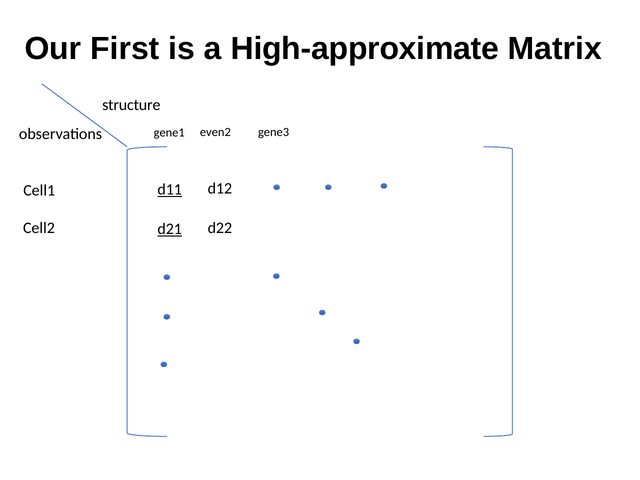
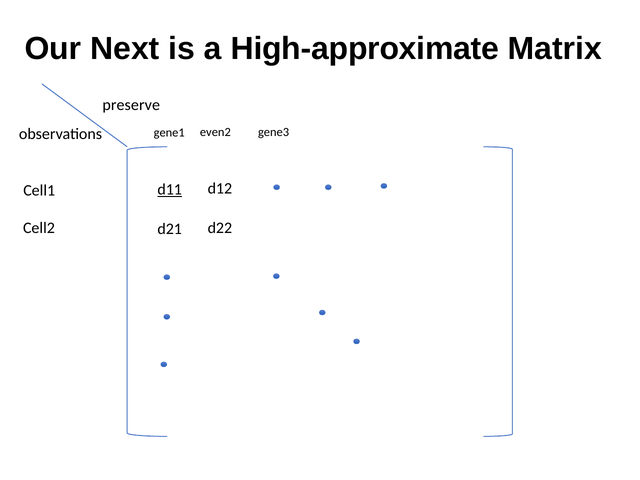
First: First -> Next
structure: structure -> preserve
d21 underline: present -> none
